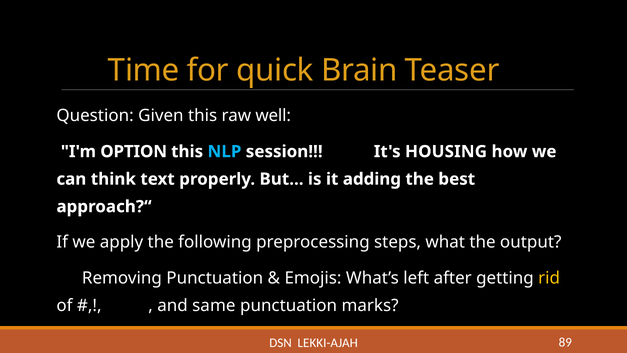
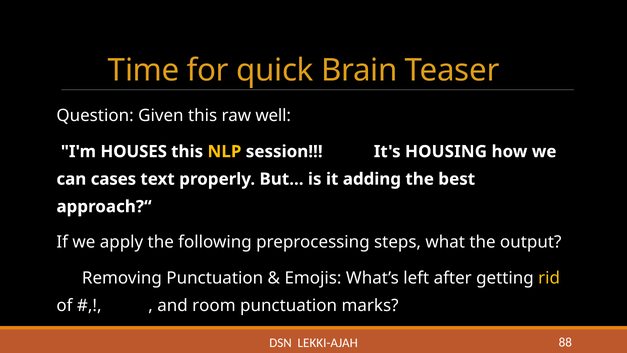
OPTION: OPTION -> HOUSES
NLP colour: light blue -> yellow
think: think -> cases
same: same -> room
89: 89 -> 88
